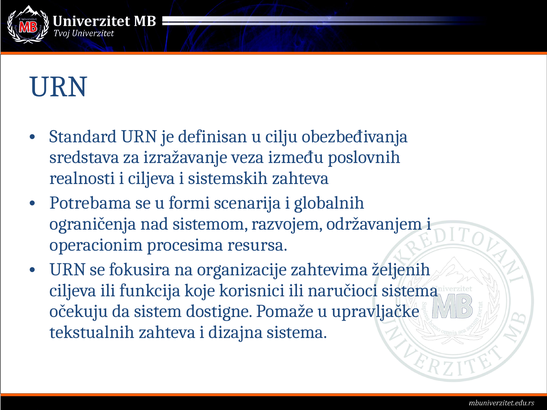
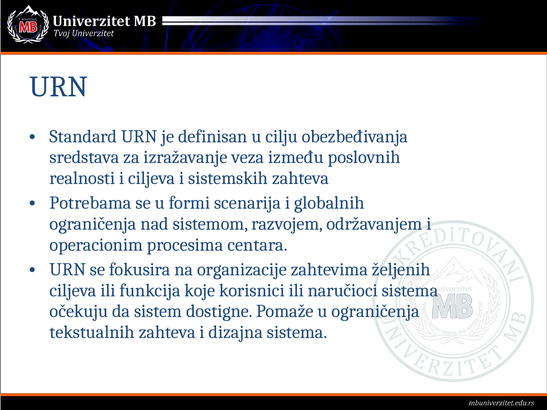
resursa: resursa -> centara
u upravljačke: upravljačke -> ograničenja
